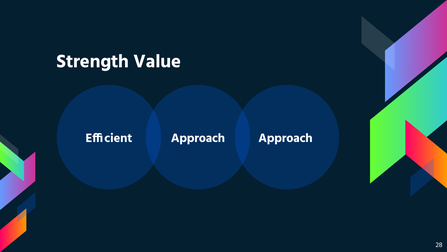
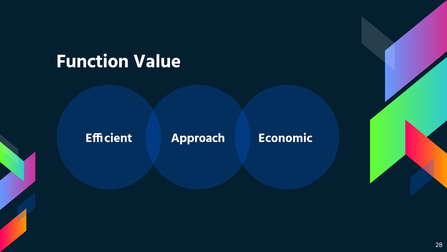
Strength: Strength -> Function
Efficient Approach: Approach -> Economic
